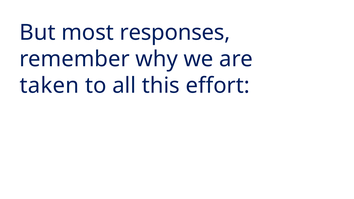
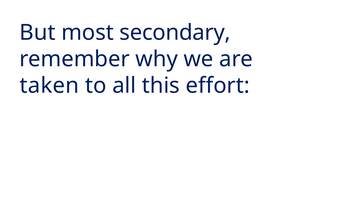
responses: responses -> secondary
